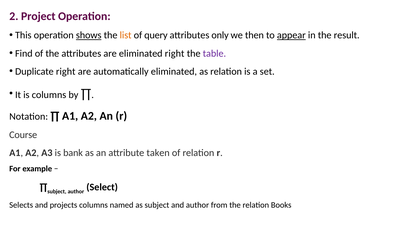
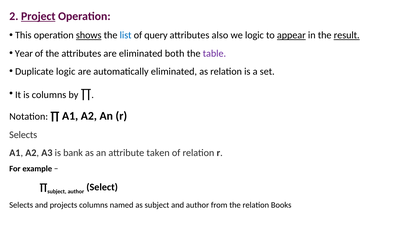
Project underline: none -> present
list colour: orange -> blue
only: only -> also
we then: then -> logic
result underline: none -> present
Find: Find -> Year
eliminated right: right -> both
Duplicate right: right -> logic
Course at (23, 135): Course -> Selects
